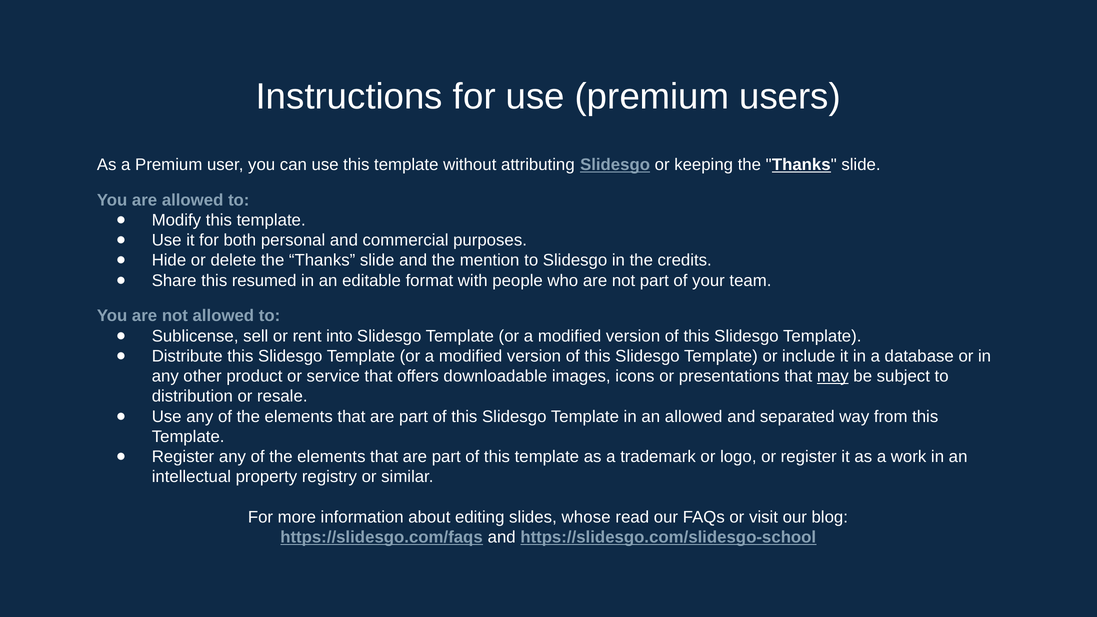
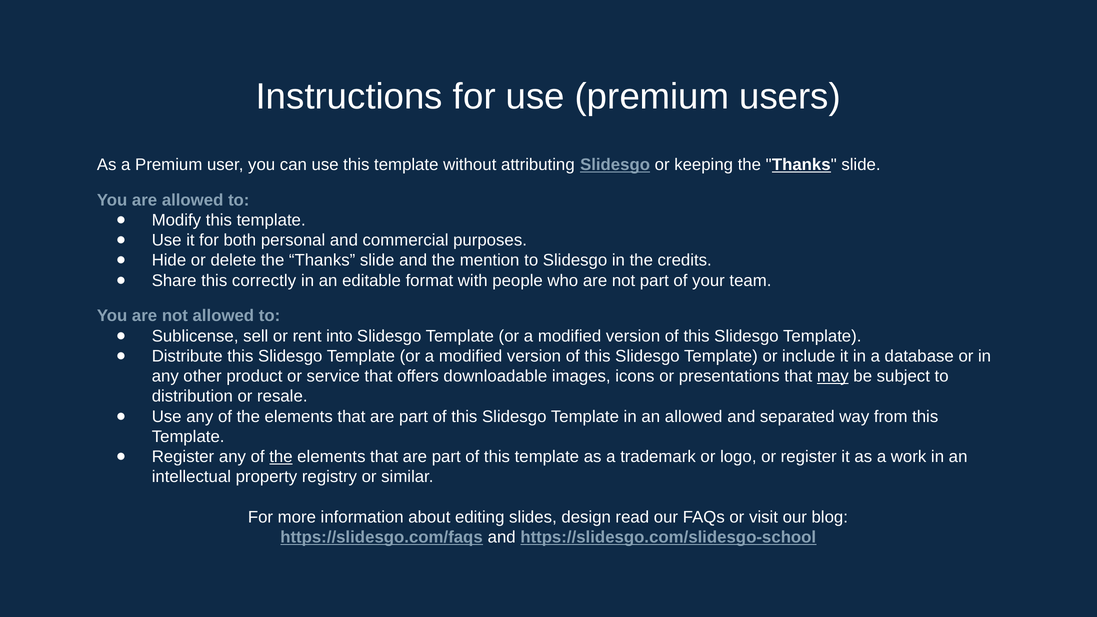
resumed: resumed -> correctly
the at (281, 457) underline: none -> present
whose: whose -> design
